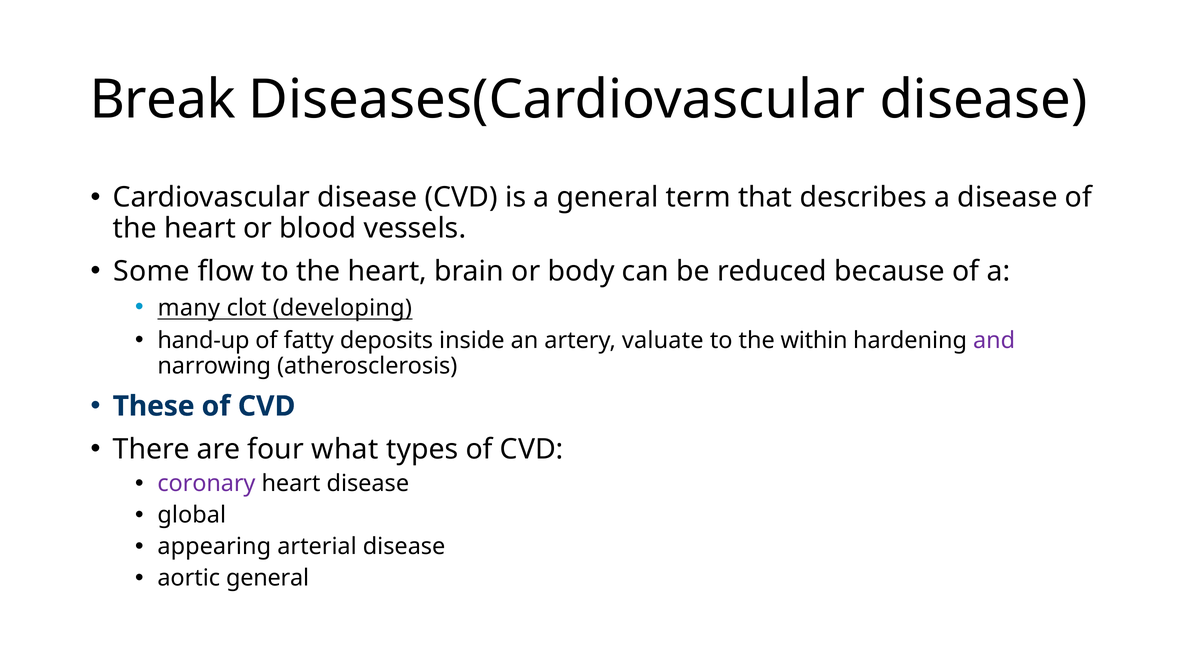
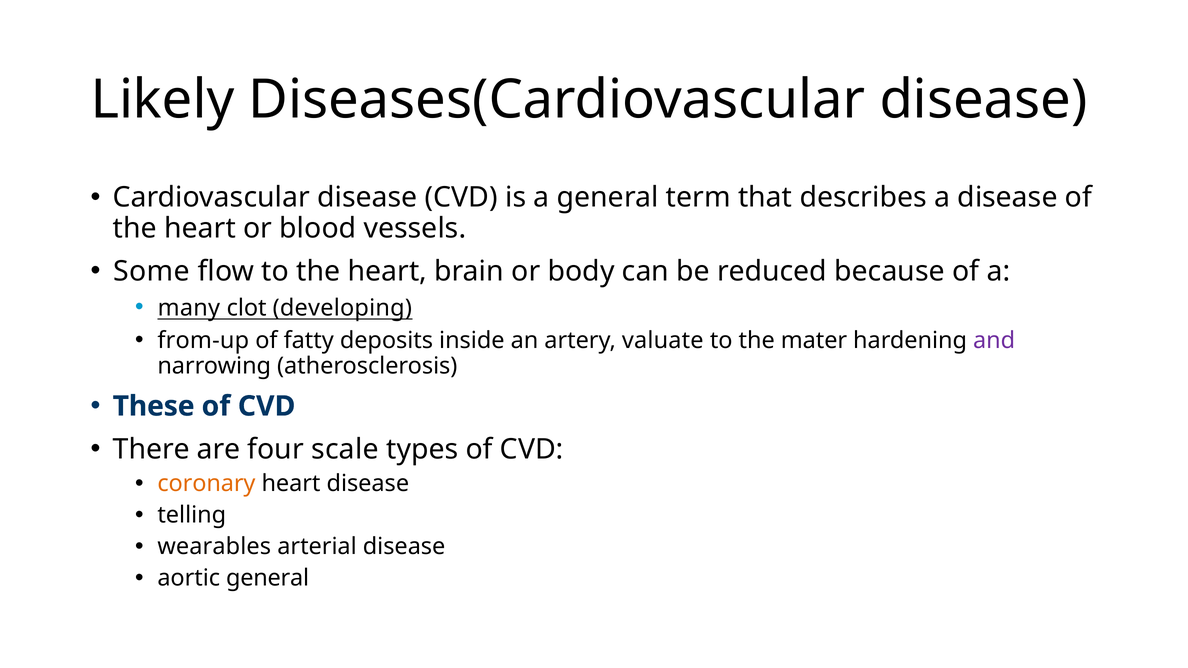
Break: Break -> Likely
hand-up: hand-up -> from-up
within: within -> mater
what: what -> scale
coronary colour: purple -> orange
global: global -> telling
appearing: appearing -> wearables
